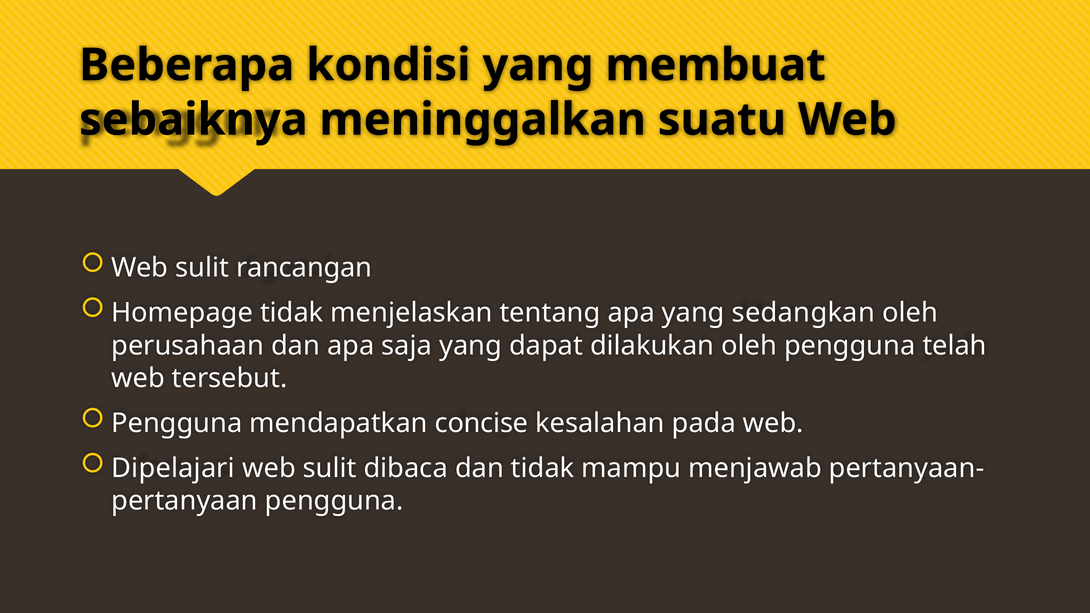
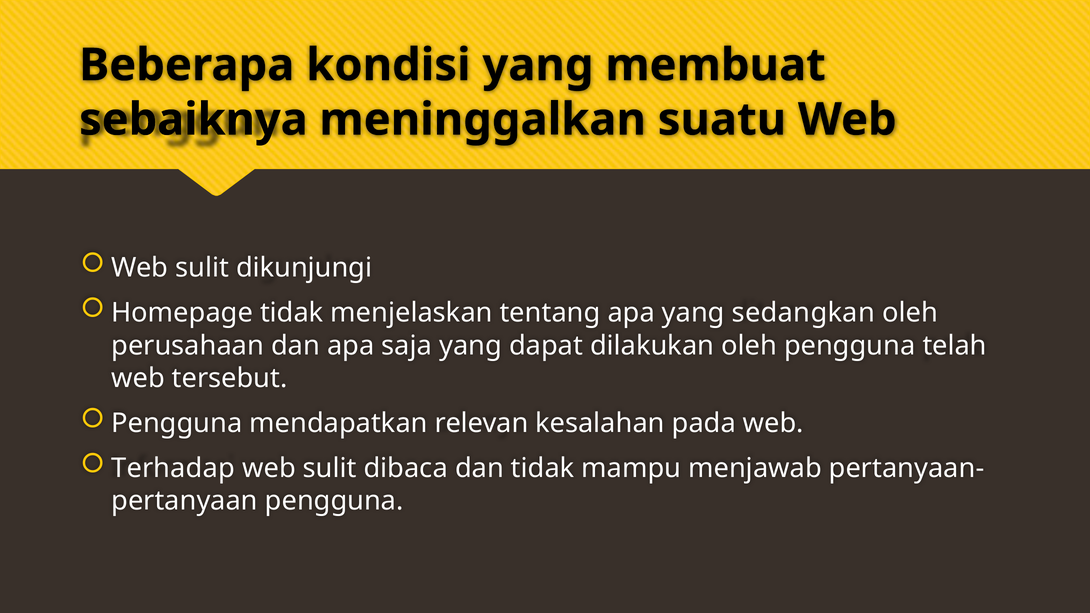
rancangan: rancangan -> dikunjungi
concise: concise -> relevan
Dipelajari: Dipelajari -> Terhadap
